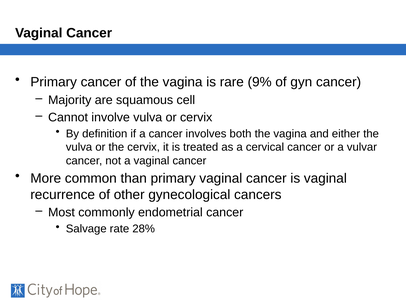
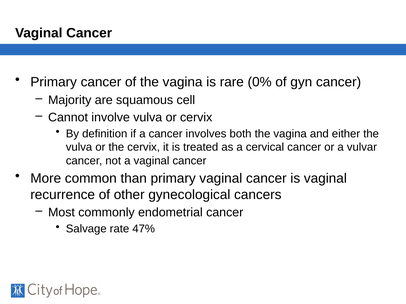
9%: 9% -> 0%
28%: 28% -> 47%
